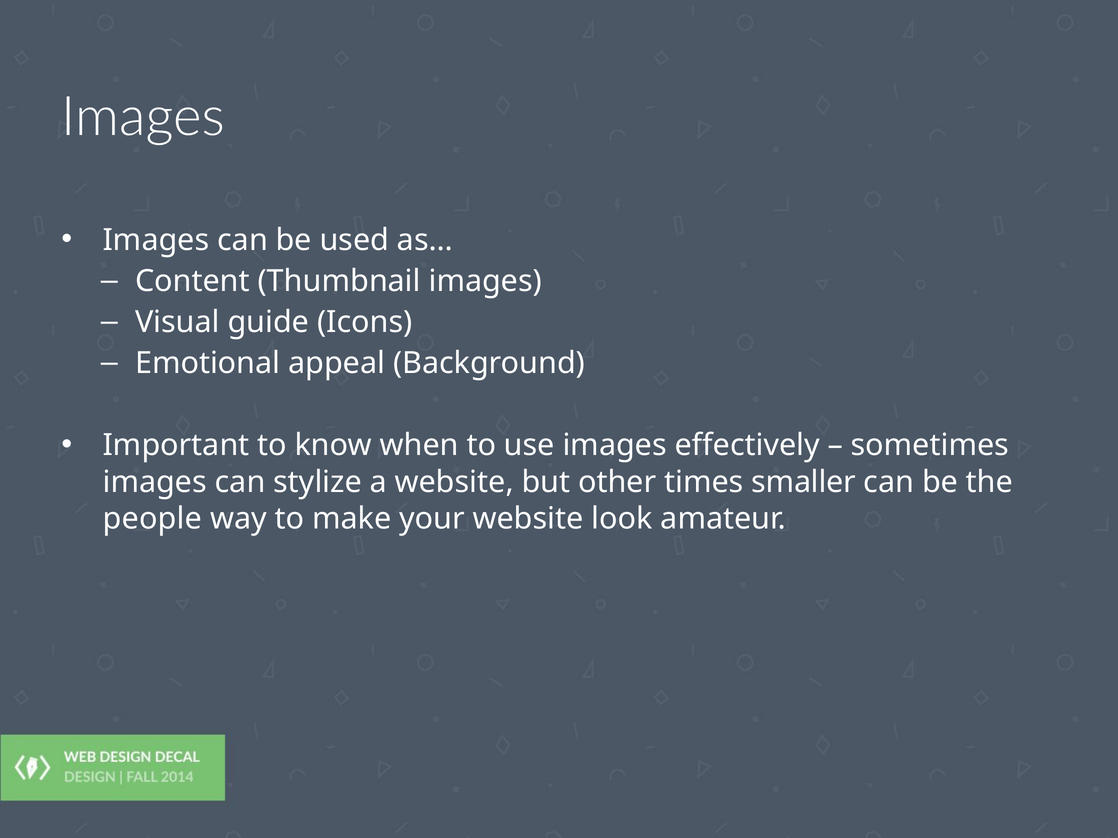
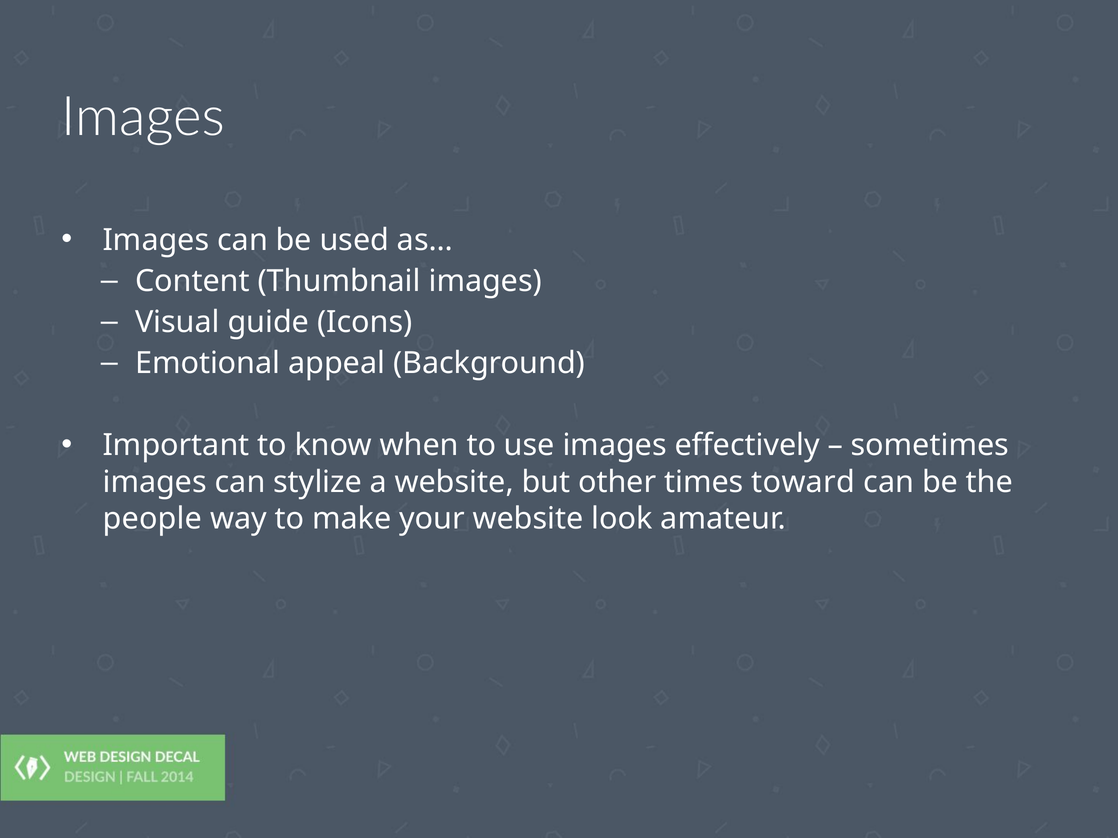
smaller: smaller -> toward
